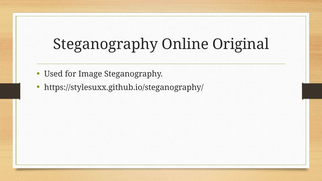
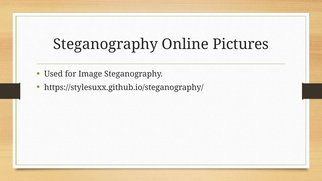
Original: Original -> Pictures
